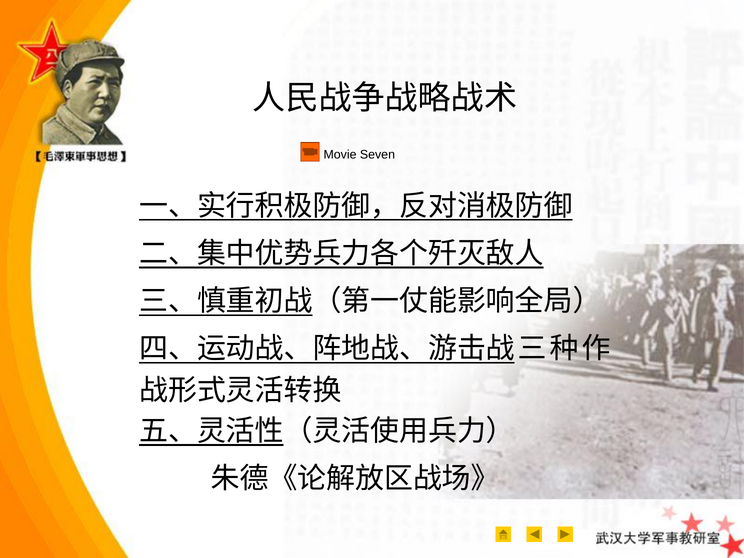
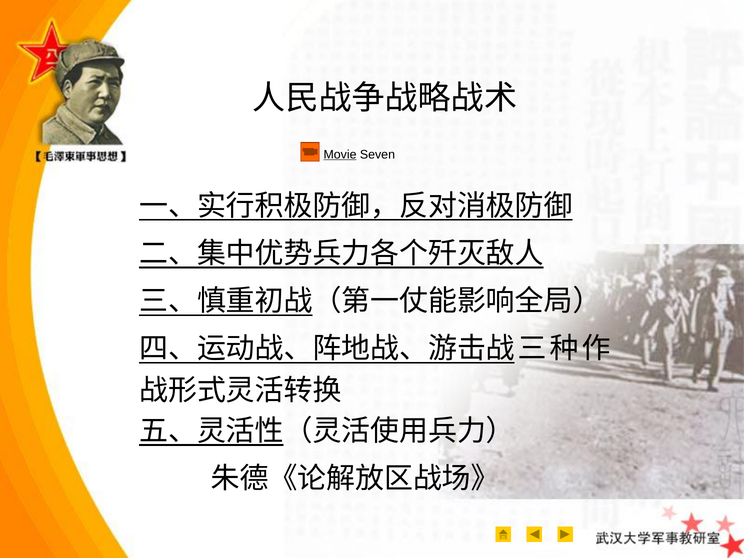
Movie underline: none -> present
